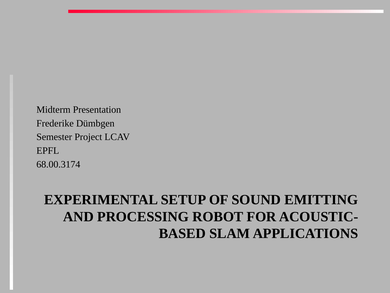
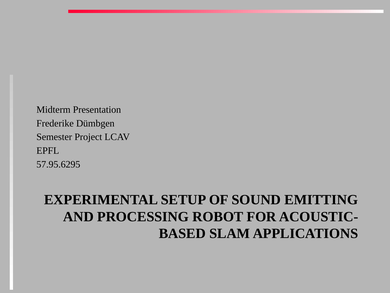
68.00.3174: 68.00.3174 -> 57.95.6295
